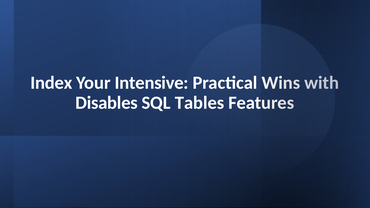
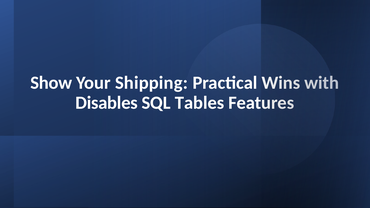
Index: Index -> Show
Intensive: Intensive -> Shipping
